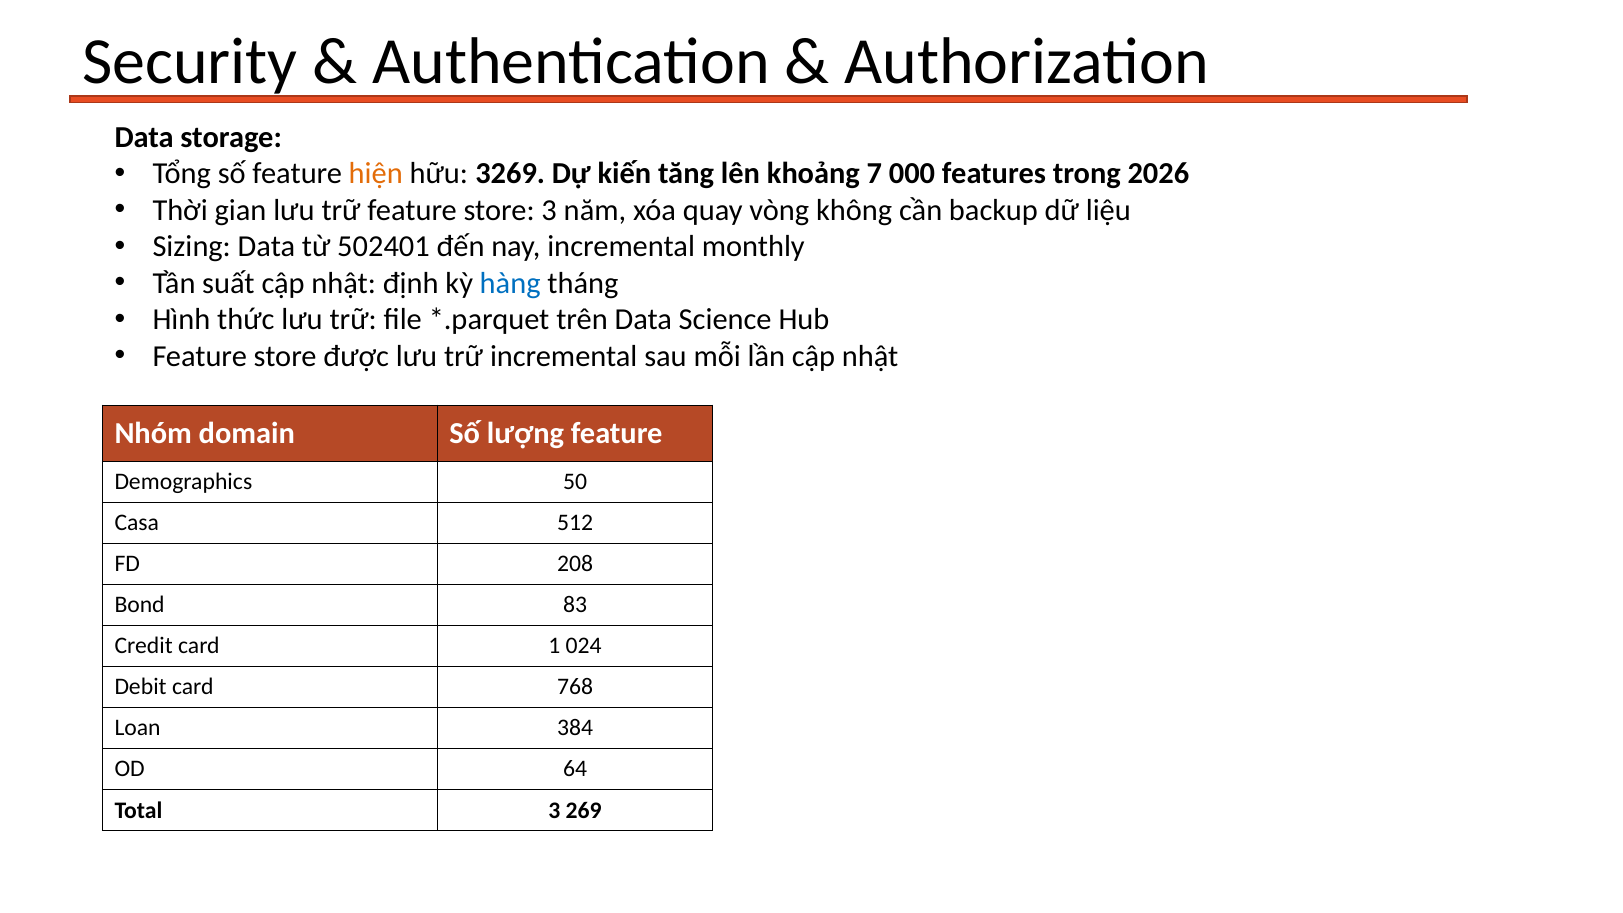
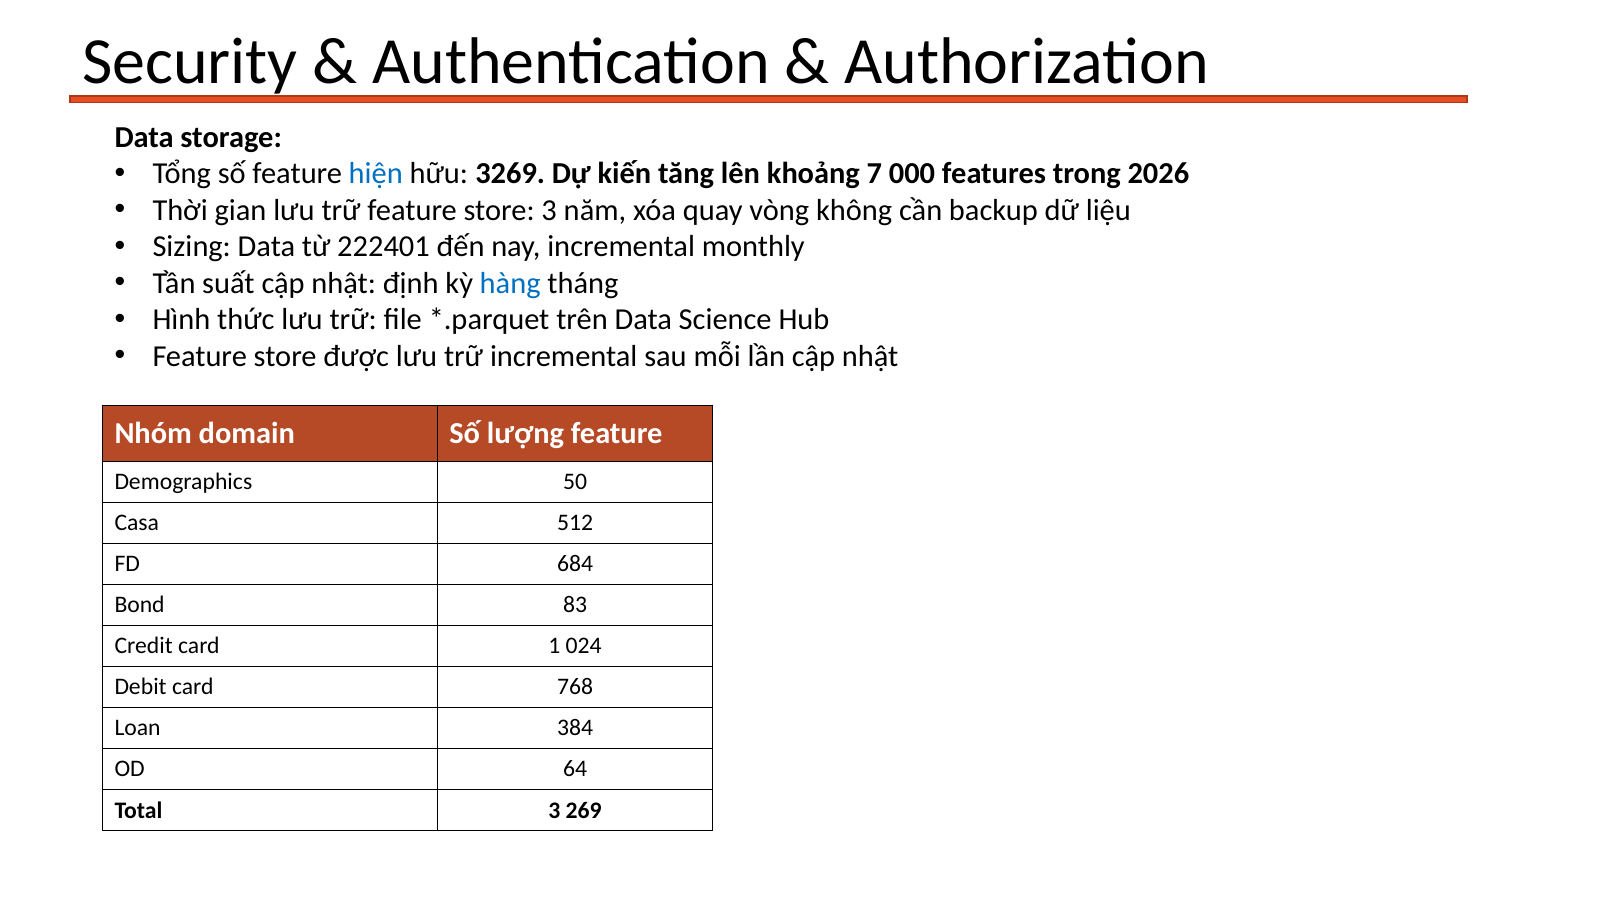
hiện colour: orange -> blue
502401: 502401 -> 222401
208: 208 -> 684
